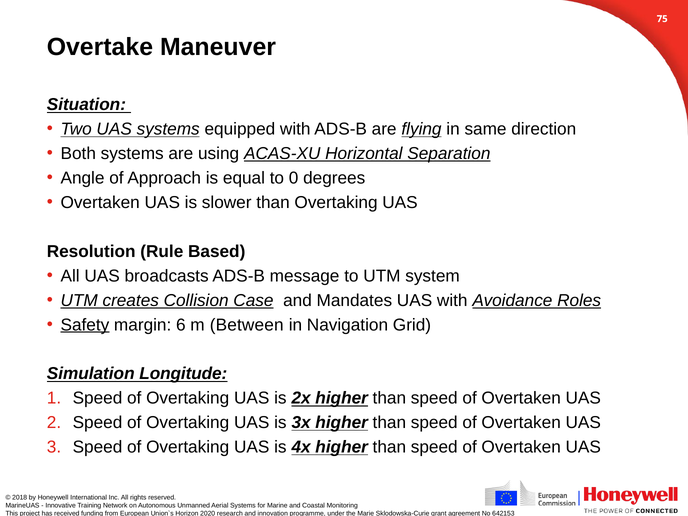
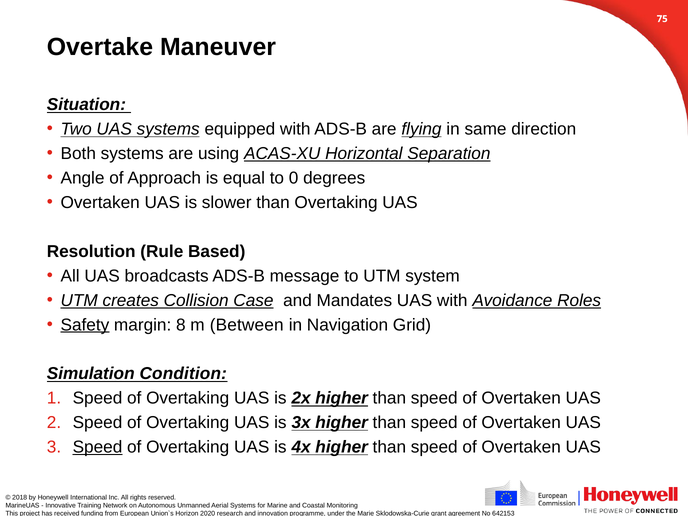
6: 6 -> 8
Longitude: Longitude -> Condition
Speed at (97, 447) underline: none -> present
